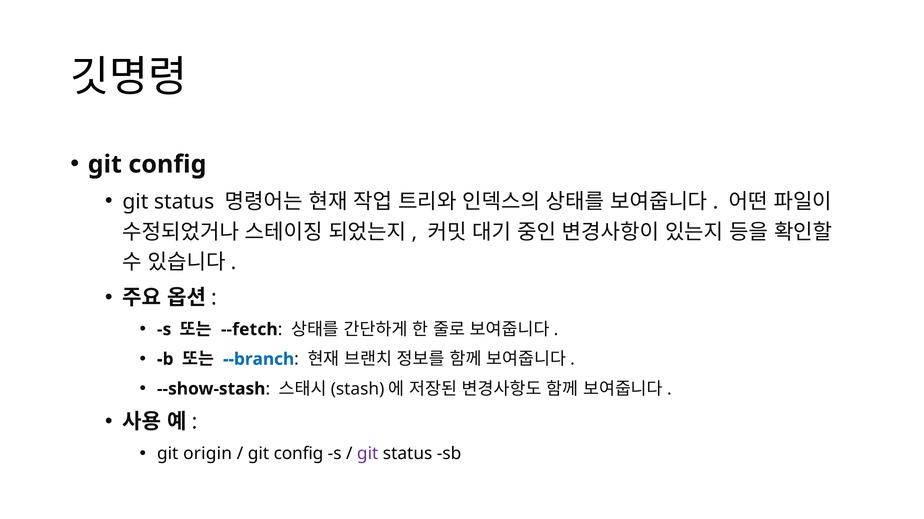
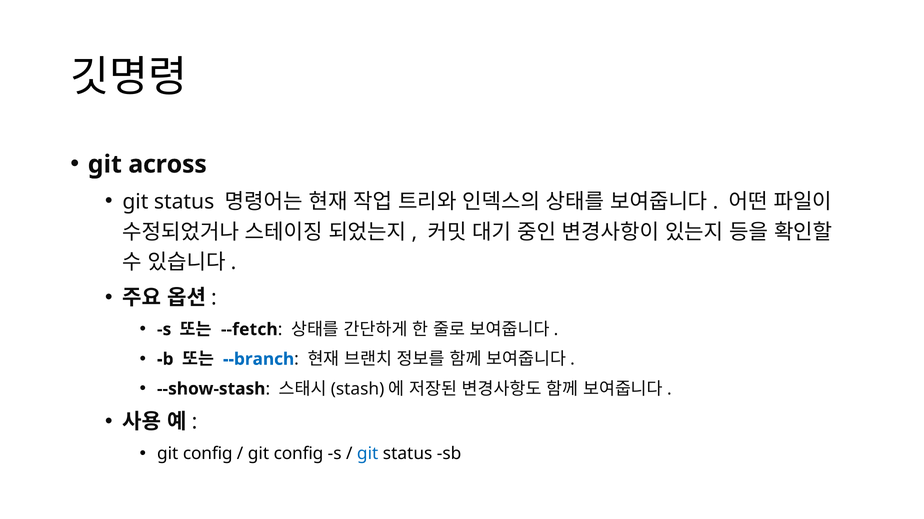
config at (167, 165): config -> across
origin at (208, 454): origin -> config
git at (368, 454) colour: purple -> blue
